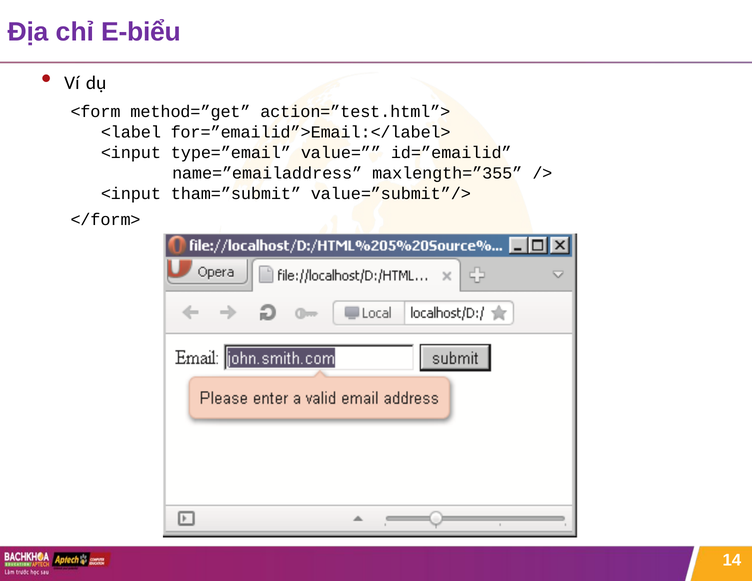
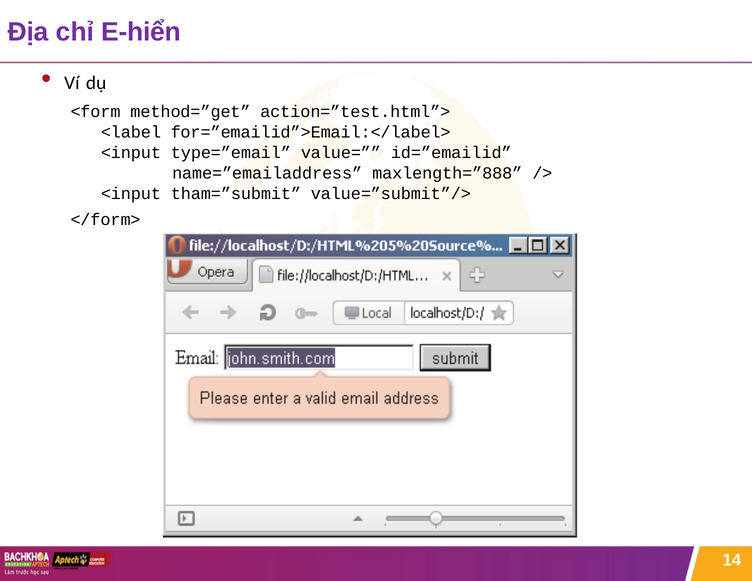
E-biểu: E-biểu -> E-hiển
maxlength=”355: maxlength=”355 -> maxlength=”888
